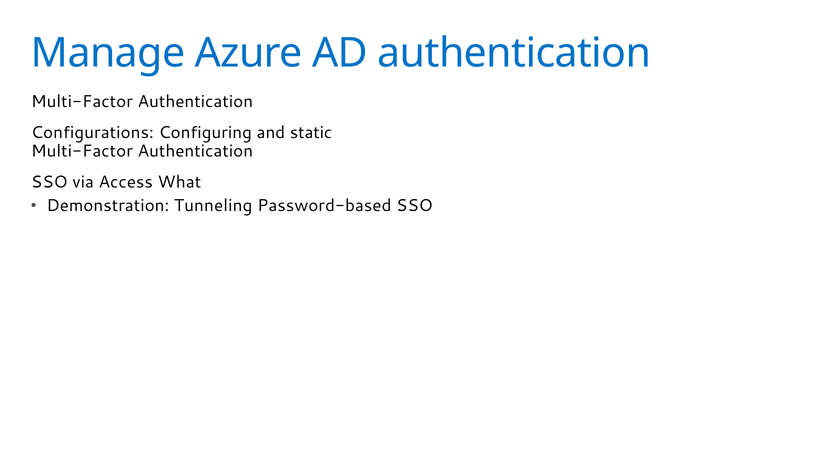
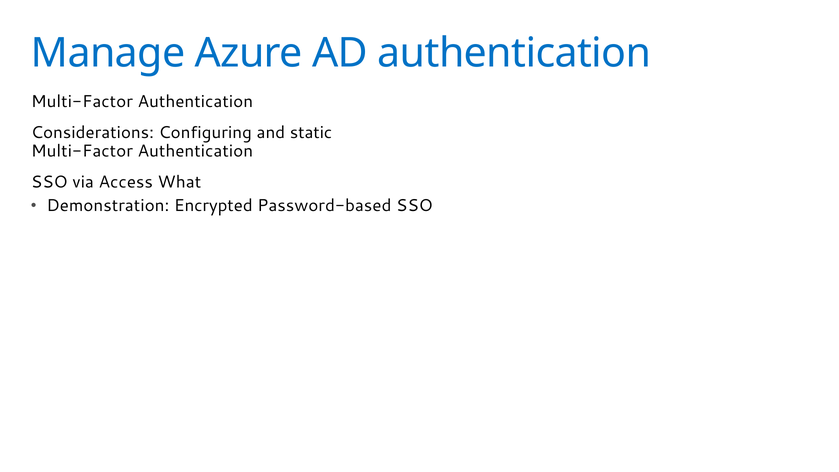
Configurations: Configurations -> Considerations
Tunneling: Tunneling -> Encrypted
